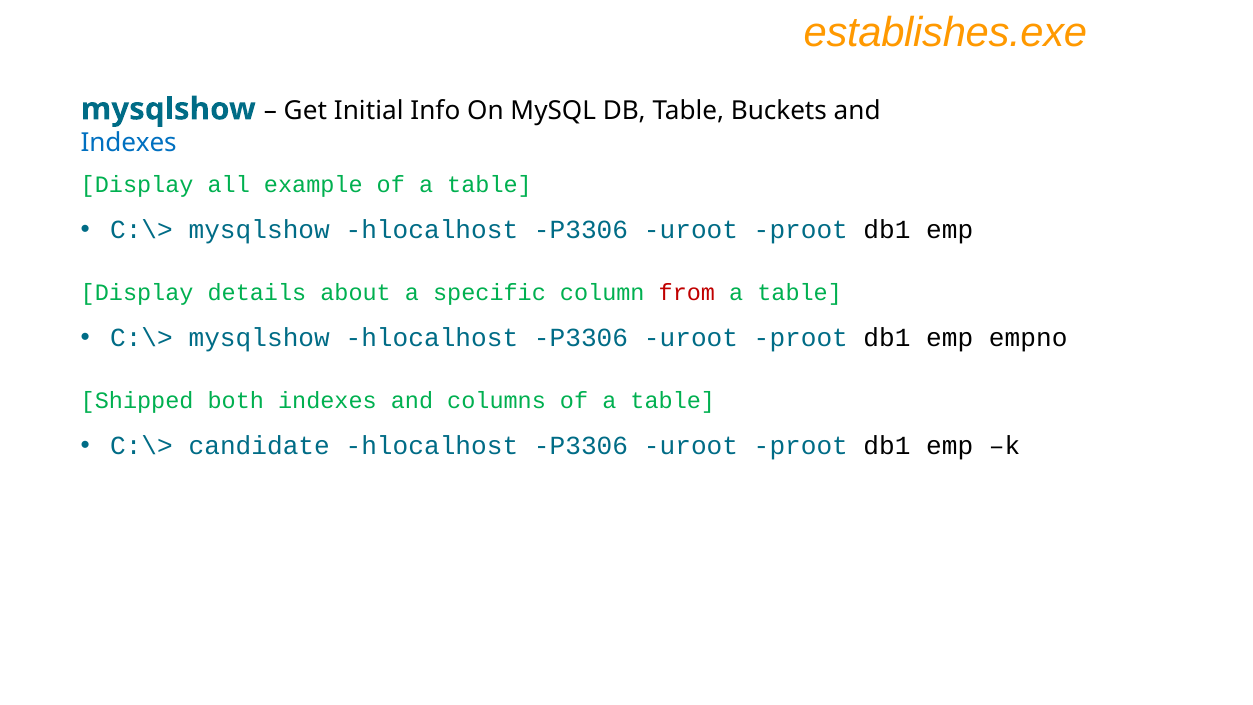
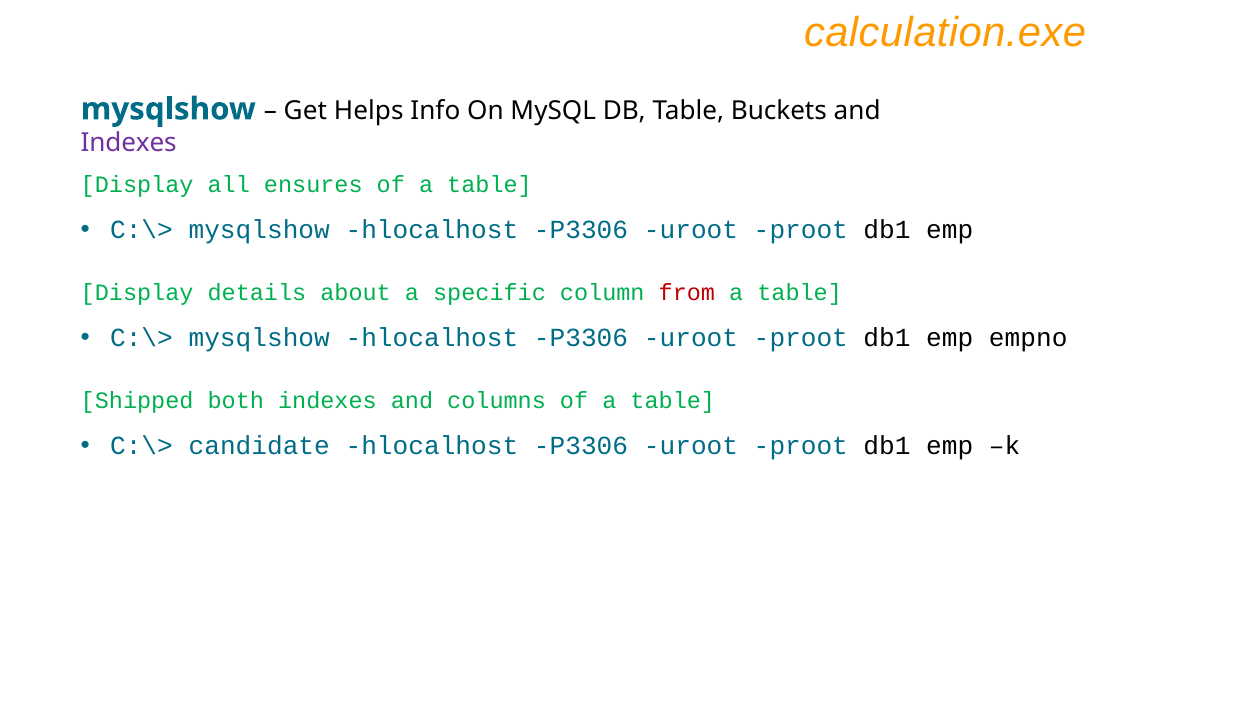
establishes.exe: establishes.exe -> calculation.exe
Initial: Initial -> Helps
Indexes at (129, 143) colour: blue -> purple
example: example -> ensures
